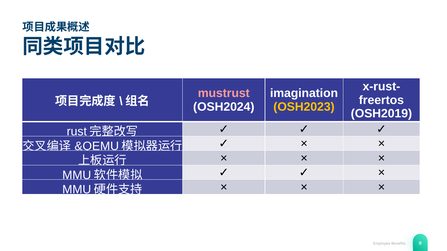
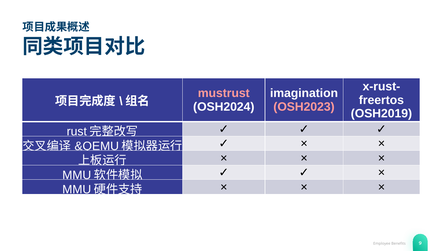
OSH2023 colour: yellow -> pink
